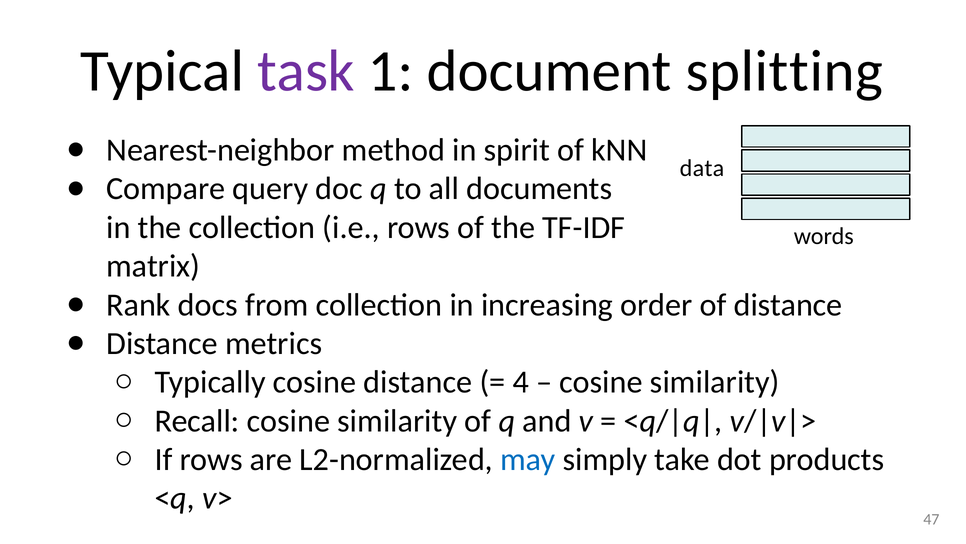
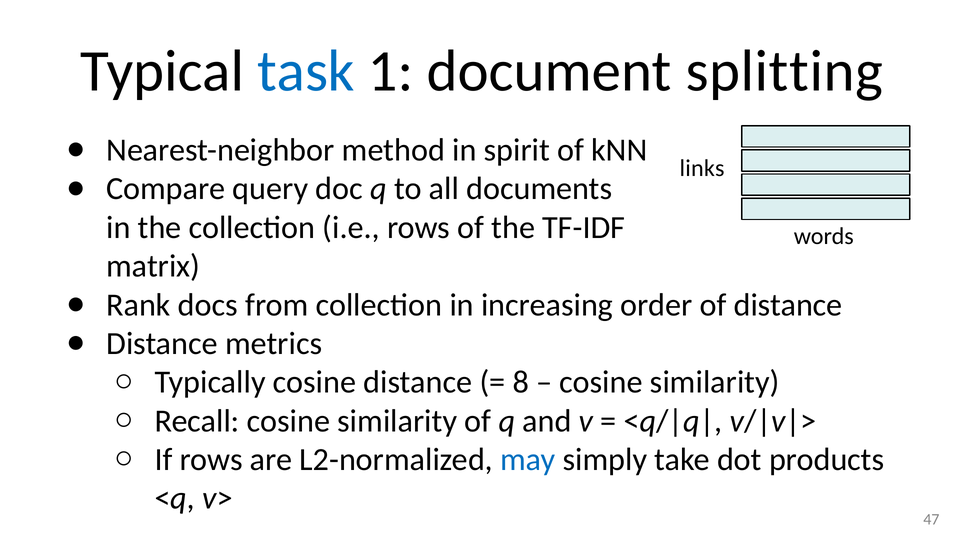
task colour: purple -> blue
data: data -> links
4: 4 -> 8
